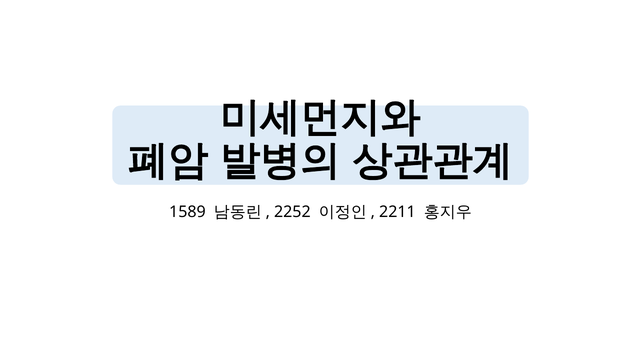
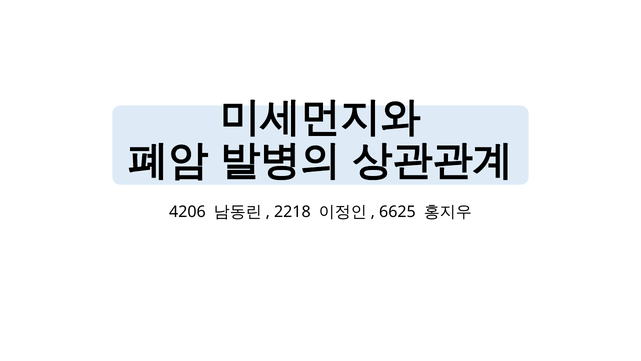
1589: 1589 -> 4206
2252: 2252 -> 2218
2211: 2211 -> 6625
